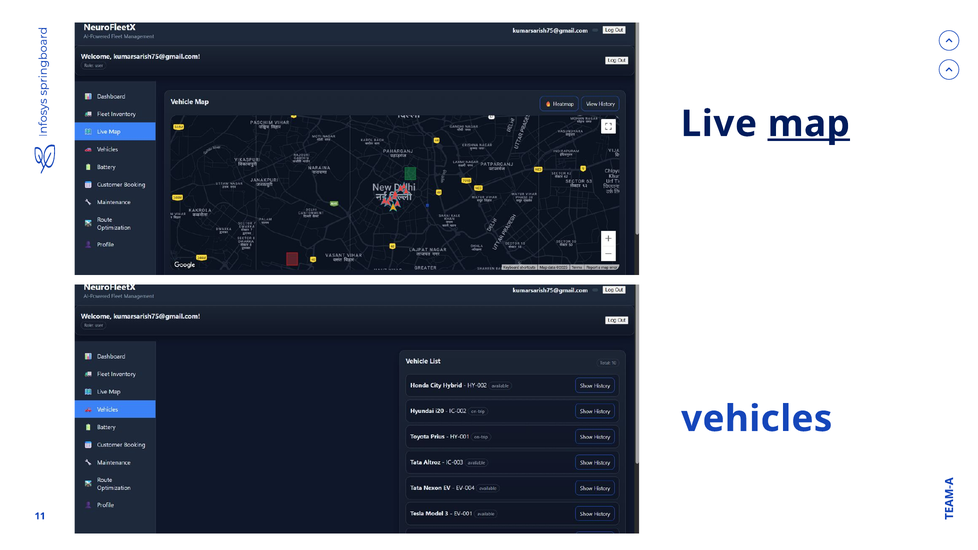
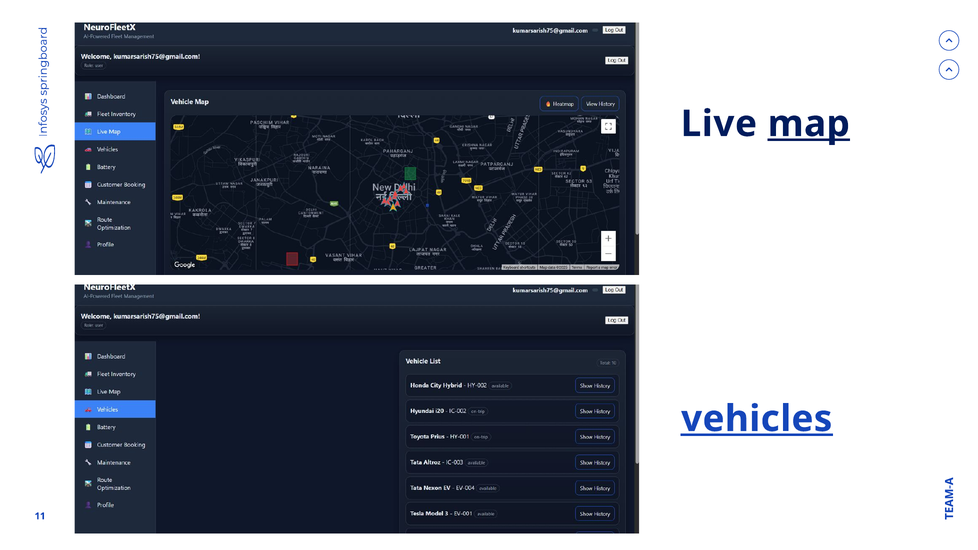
vehicles underline: none -> present
